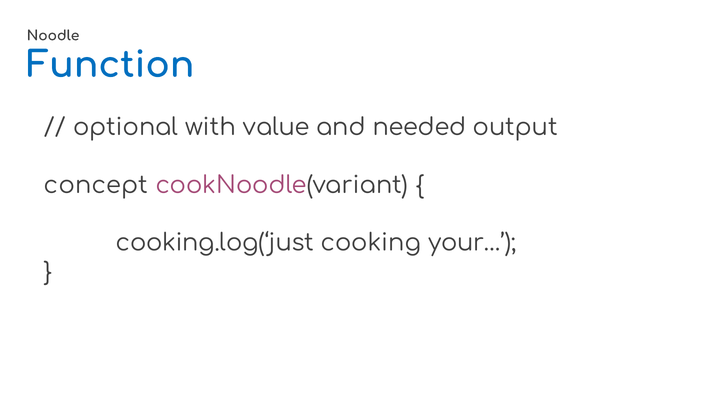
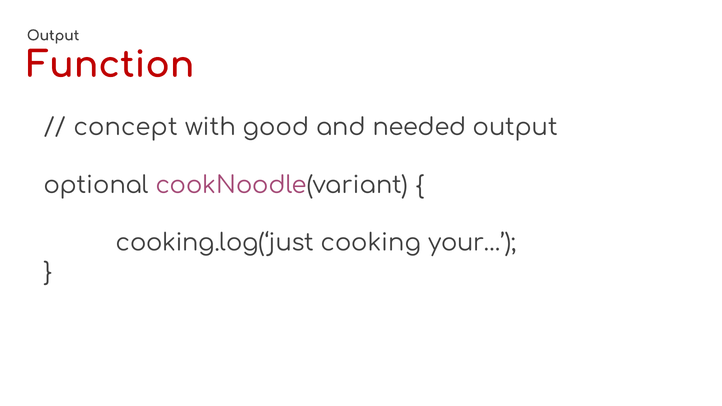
Noodle at (53, 36): Noodle -> Output
Function colour: blue -> red
optional: optional -> concept
value: value -> good
concept: concept -> optional
